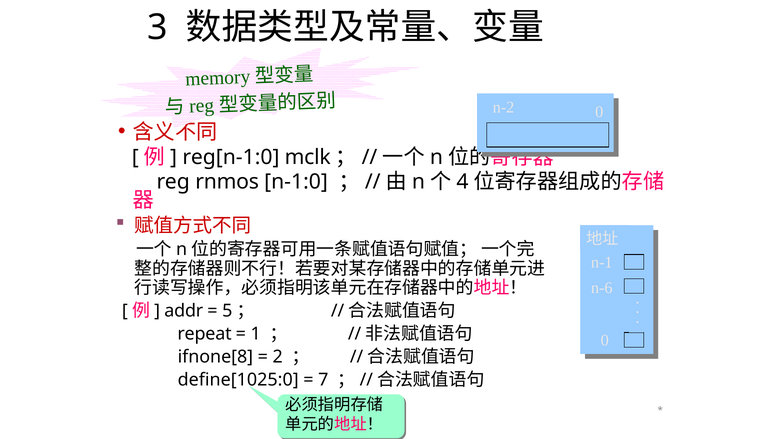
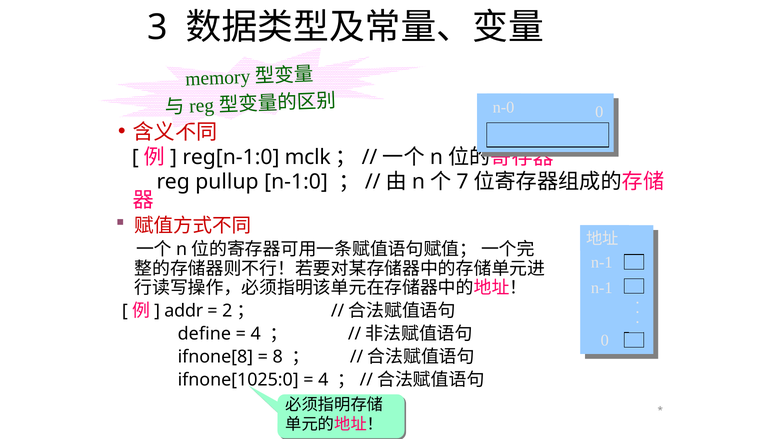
n-2: n-2 -> n-0
rnmos: rnmos -> pullup
4: 4 -> 7
n-6 at (602, 288): n-6 -> n-1
5: 5 -> 2
repeat: repeat -> define
1 at (256, 334): 1 -> 4
2: 2 -> 8
define[1025:0: define[1025:0 -> ifnone[1025:0
7 at (323, 380): 7 -> 4
